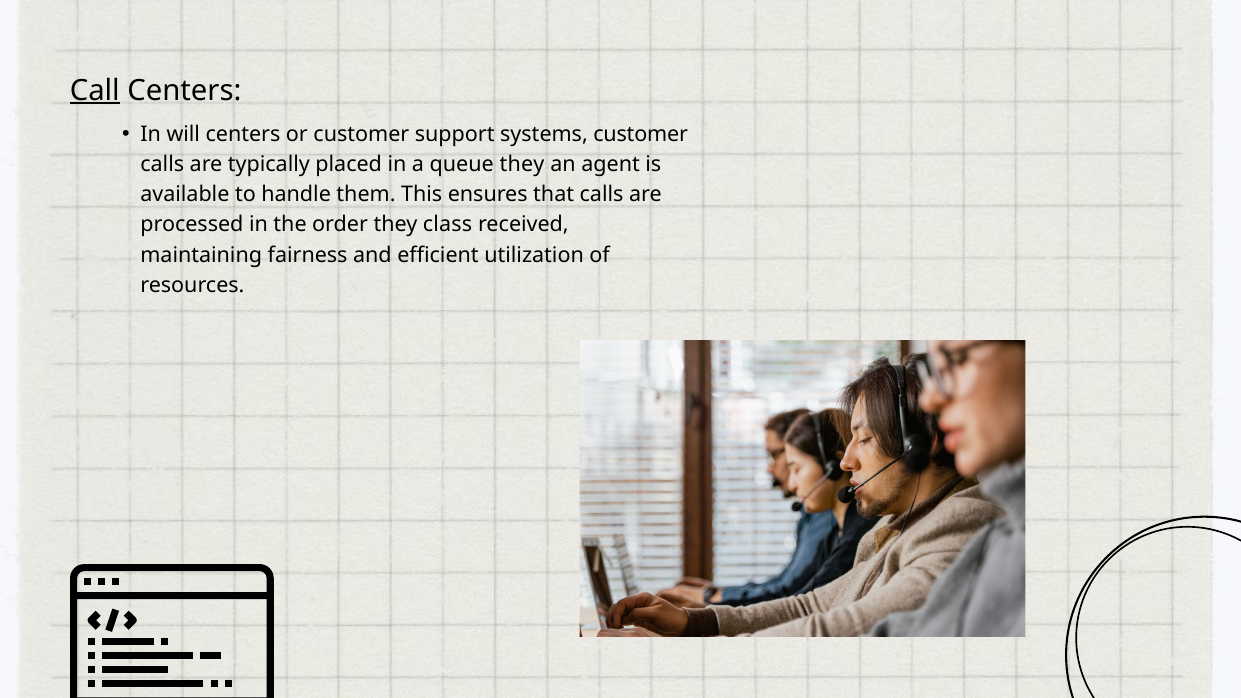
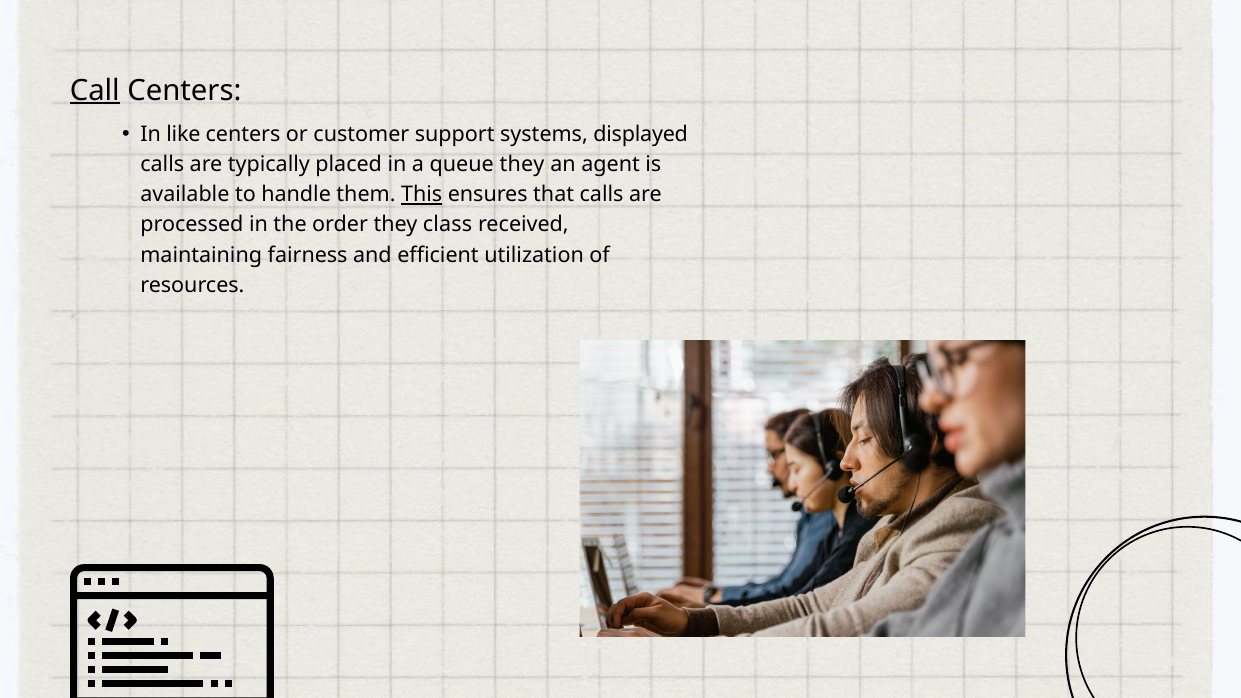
will: will -> like
systems customer: customer -> displayed
This underline: none -> present
